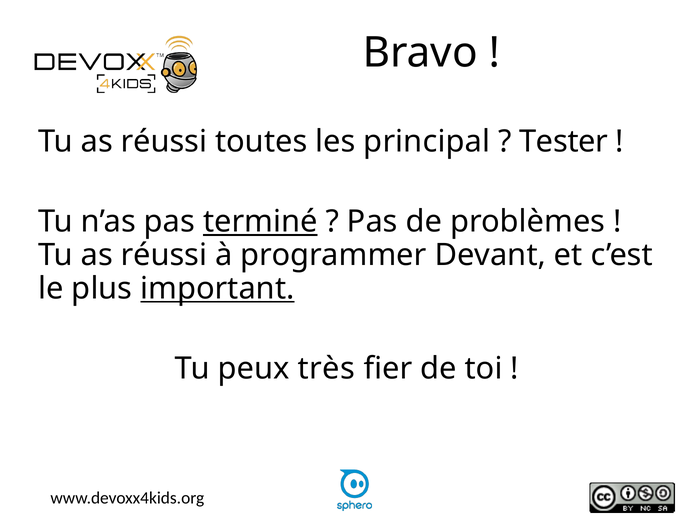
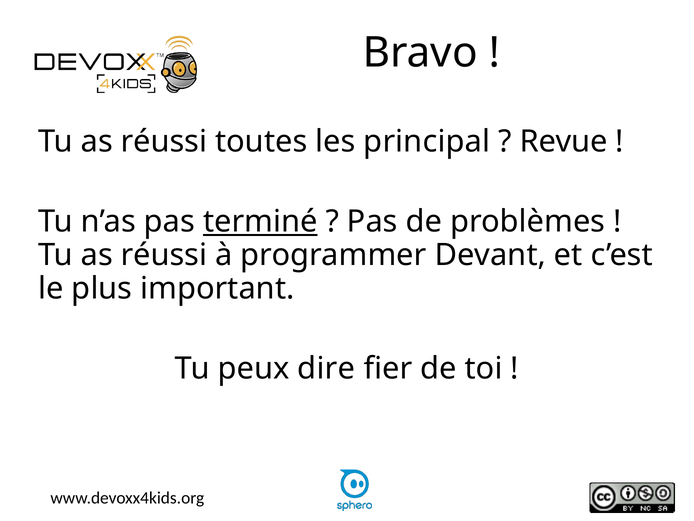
Tester: Tester -> Revue
important underline: present -> none
très: très -> dire
